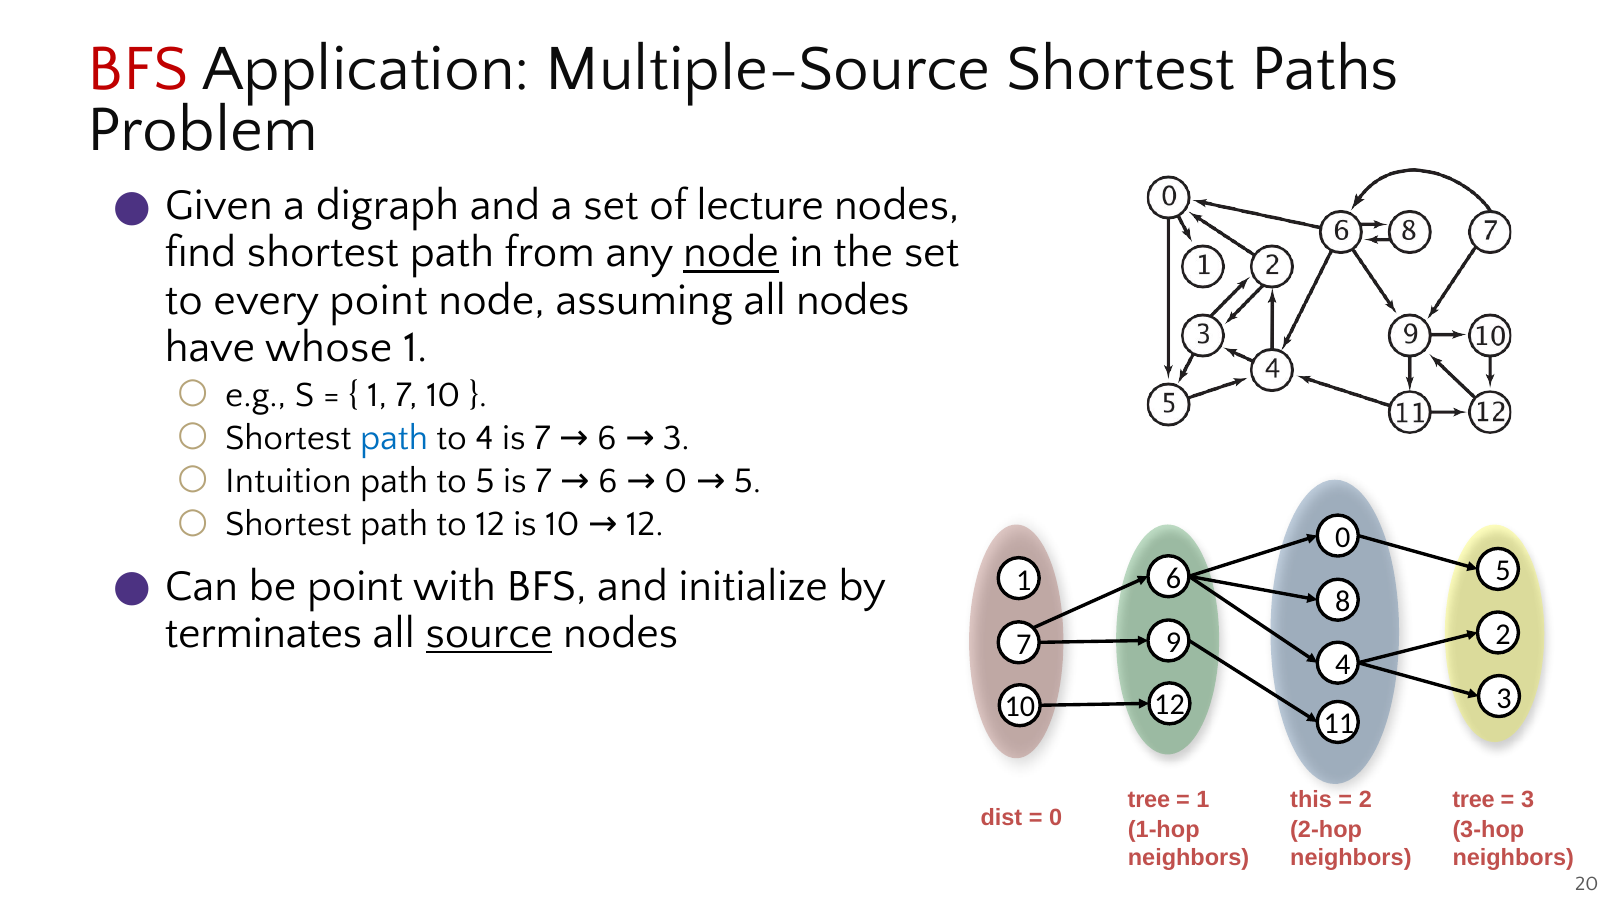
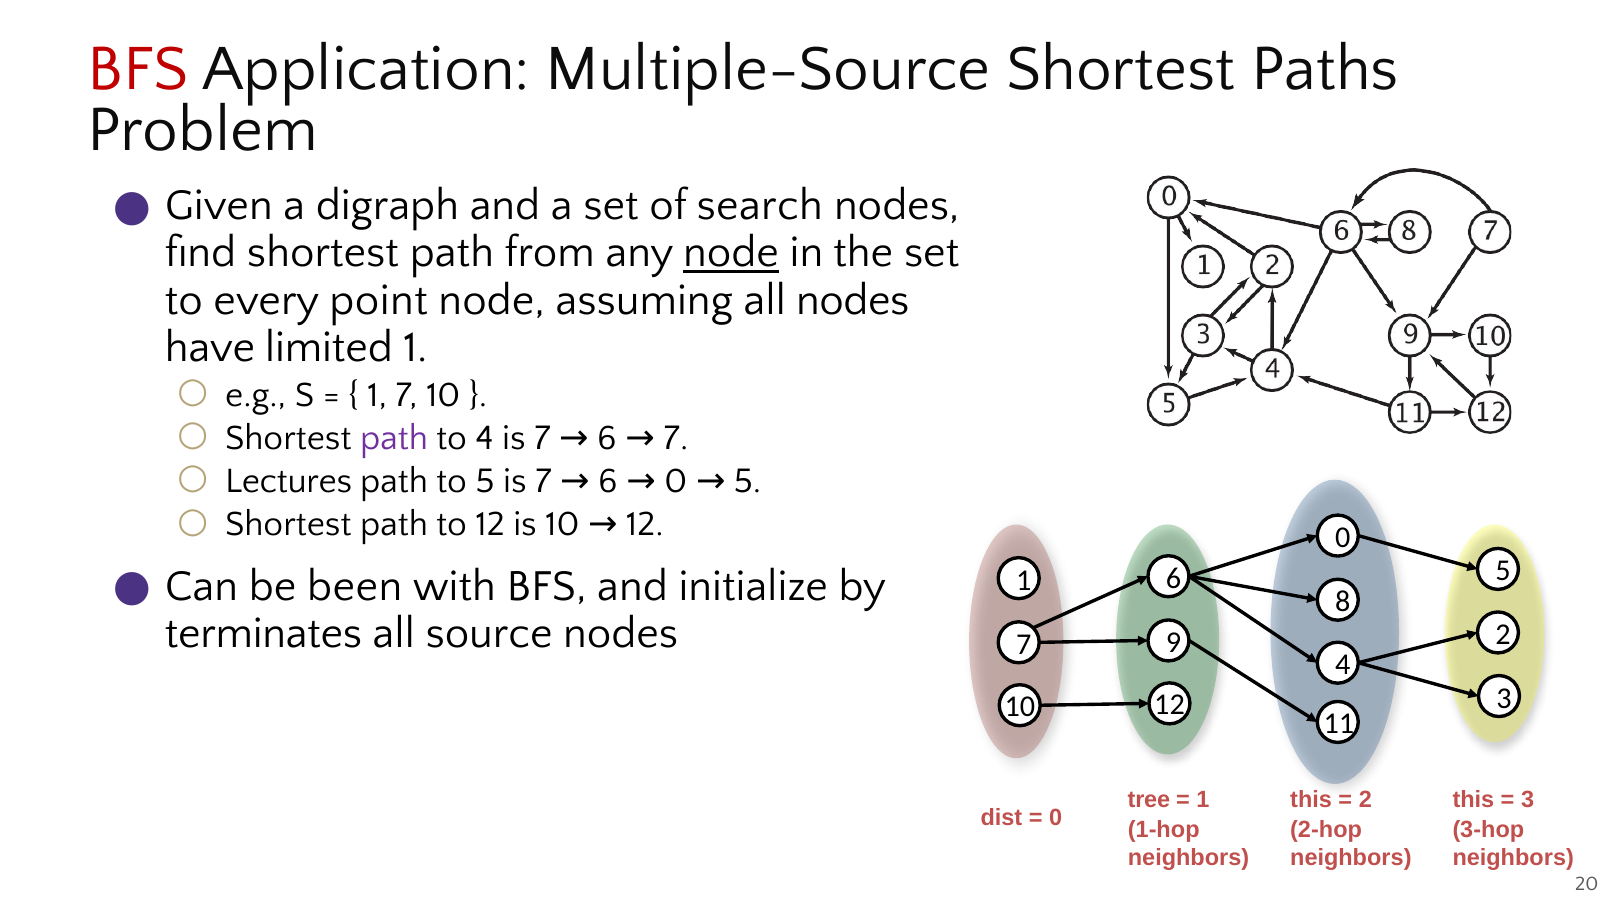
lecture: lecture -> search
whose: whose -> limited
path at (394, 437) colour: blue -> purple
6 3: 3 -> 7
Intuition: Intuition -> Lectures
be point: point -> been
source underline: present -> none
tree at (1474, 800): tree -> this
